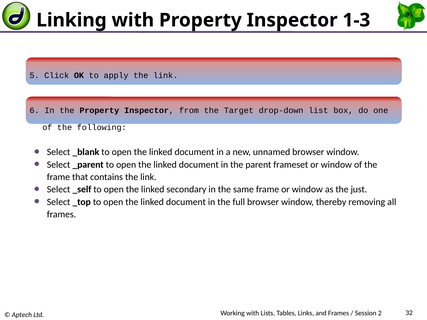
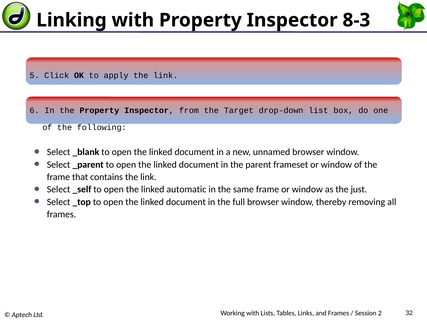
1-3: 1-3 -> 8-3
secondary: secondary -> automatic
